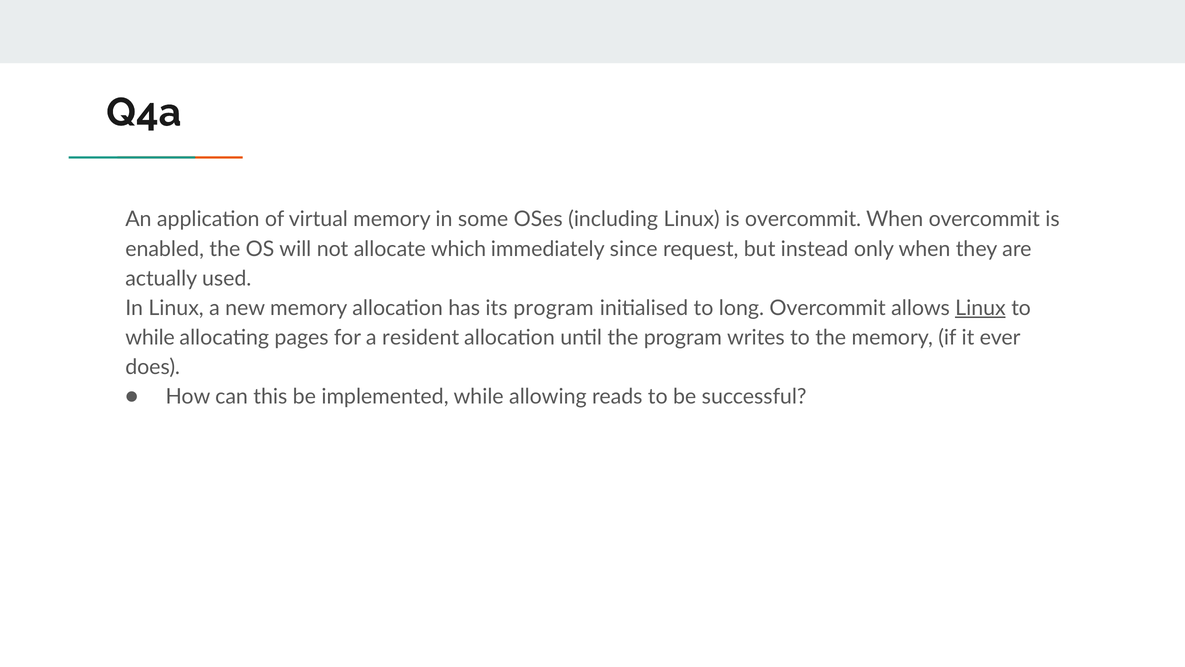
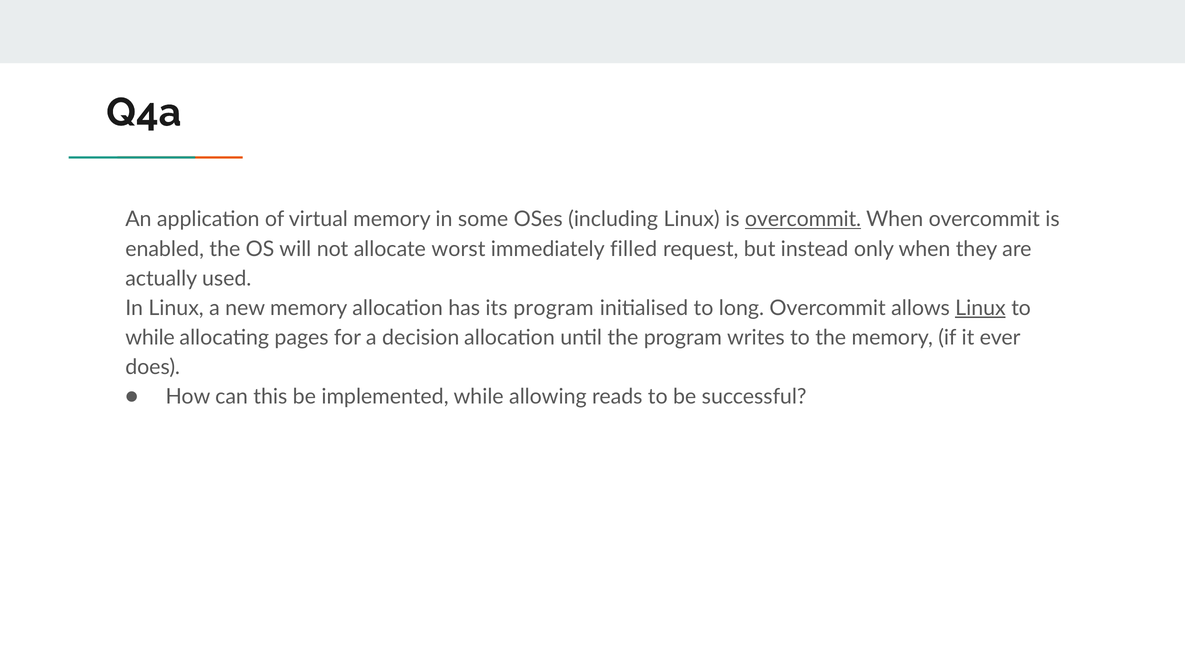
overcommit at (803, 219) underline: none -> present
which: which -> worst
since: since -> filled
resident: resident -> decision
